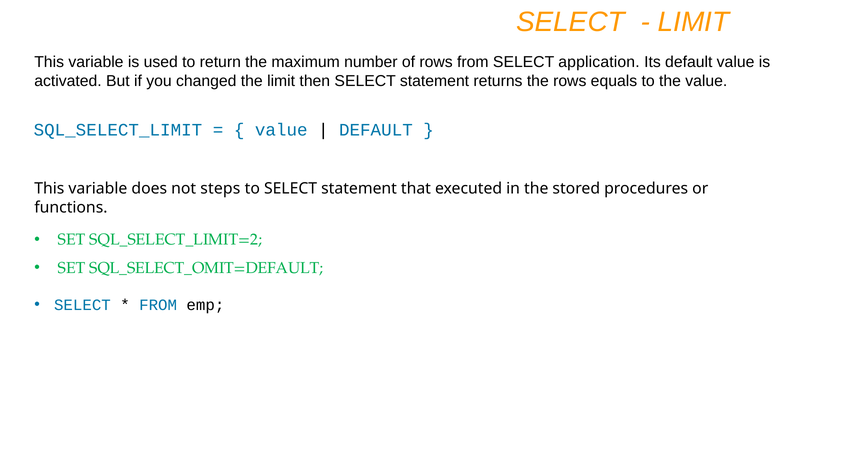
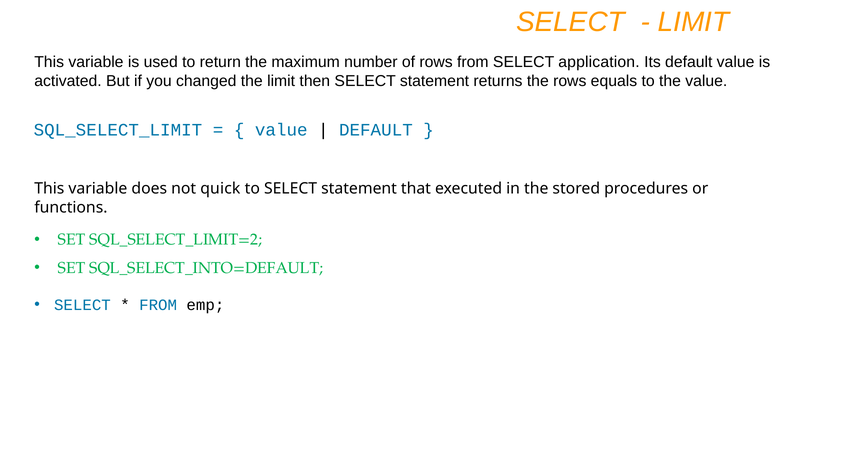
steps: steps -> quick
SQL_SELECT_OMIT=DEFAULT: SQL_SELECT_OMIT=DEFAULT -> SQL_SELECT_INTO=DEFAULT
